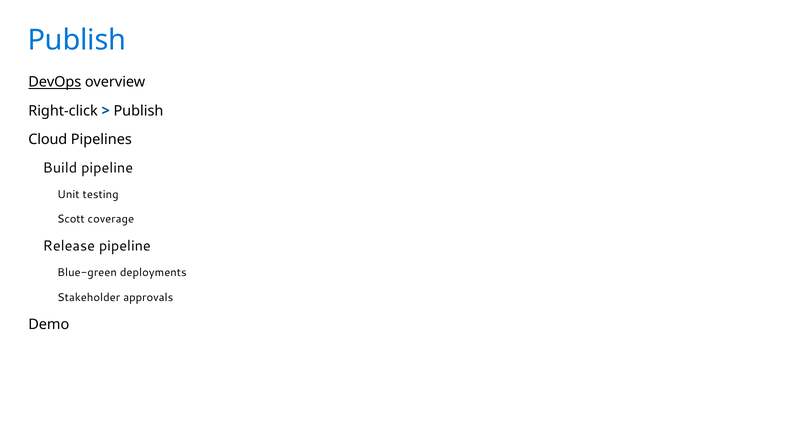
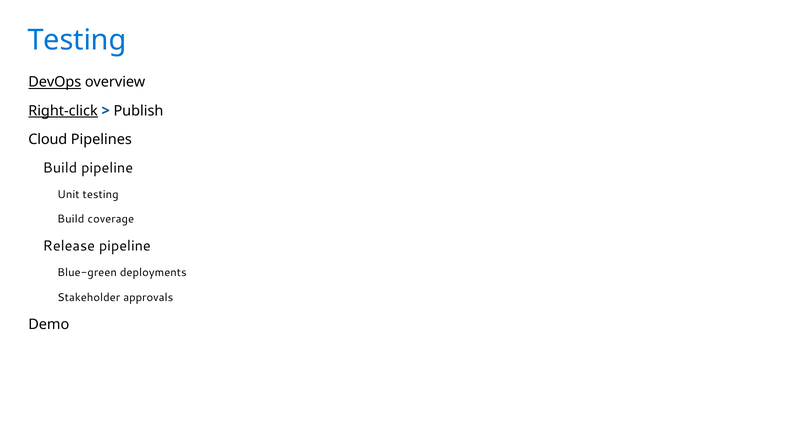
Publish at (77, 40): Publish -> Testing
Right-click underline: none -> present
Scott at (71, 219): Scott -> Build
